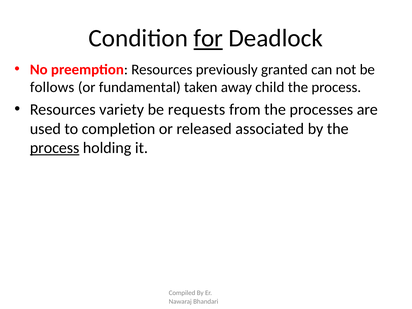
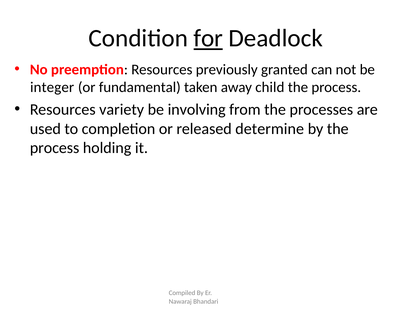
follows: follows -> integer
requests: requests -> involving
associated: associated -> determine
process at (55, 148) underline: present -> none
